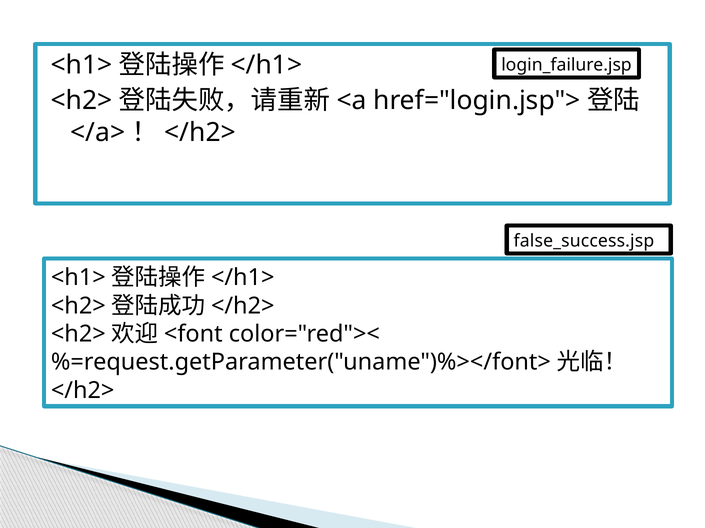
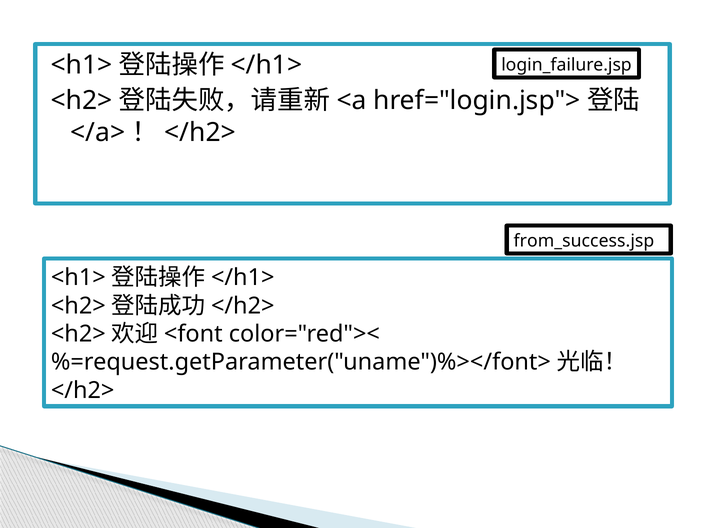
false_success.jsp: false_success.jsp -> from_success.jsp
